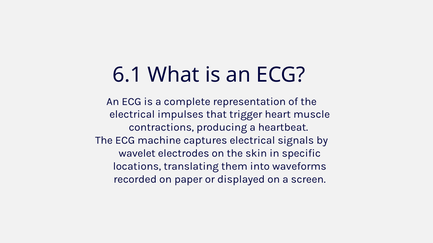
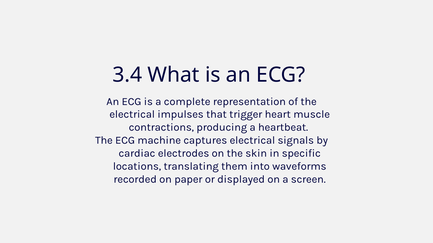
6.1: 6.1 -> 3.4
wavelet: wavelet -> cardiac
